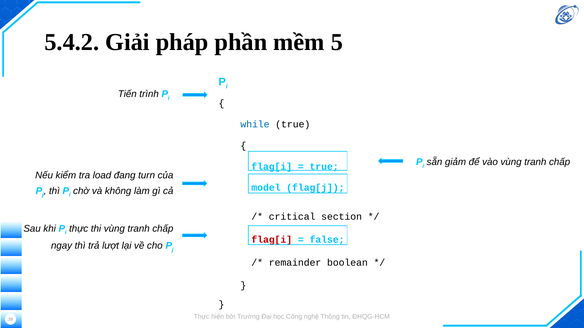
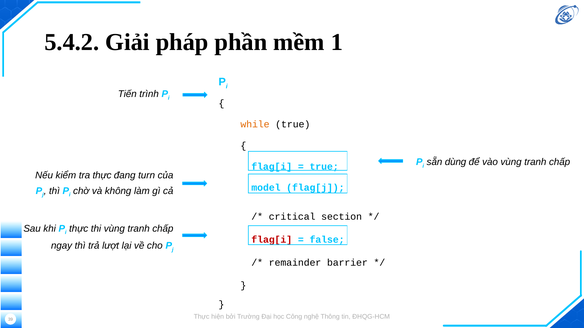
5: 5 -> 1
while colour: blue -> orange
giảm: giảm -> dùng
tra load: load -> thực
boolean: boolean -> barrier
